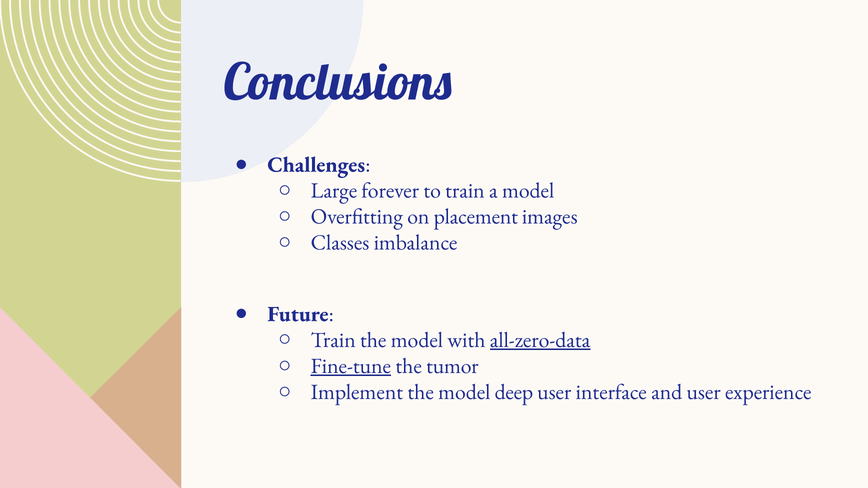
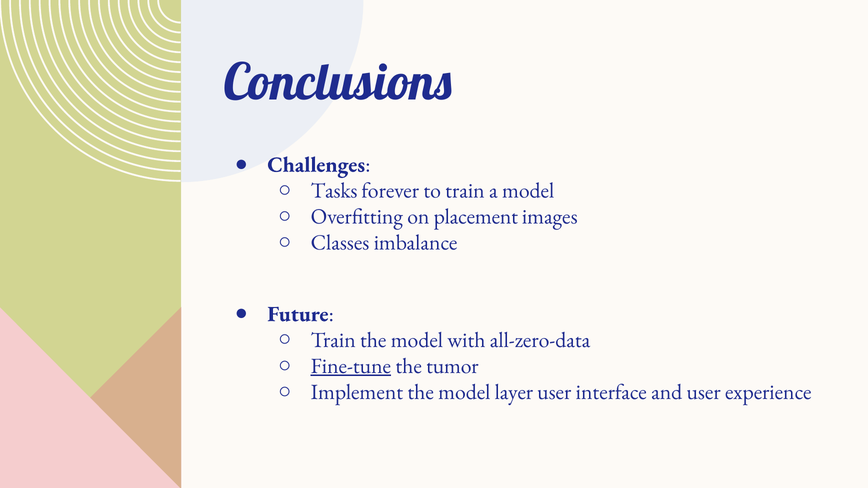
Large: Large -> Tasks
all-zero-data underline: present -> none
deep: deep -> layer
